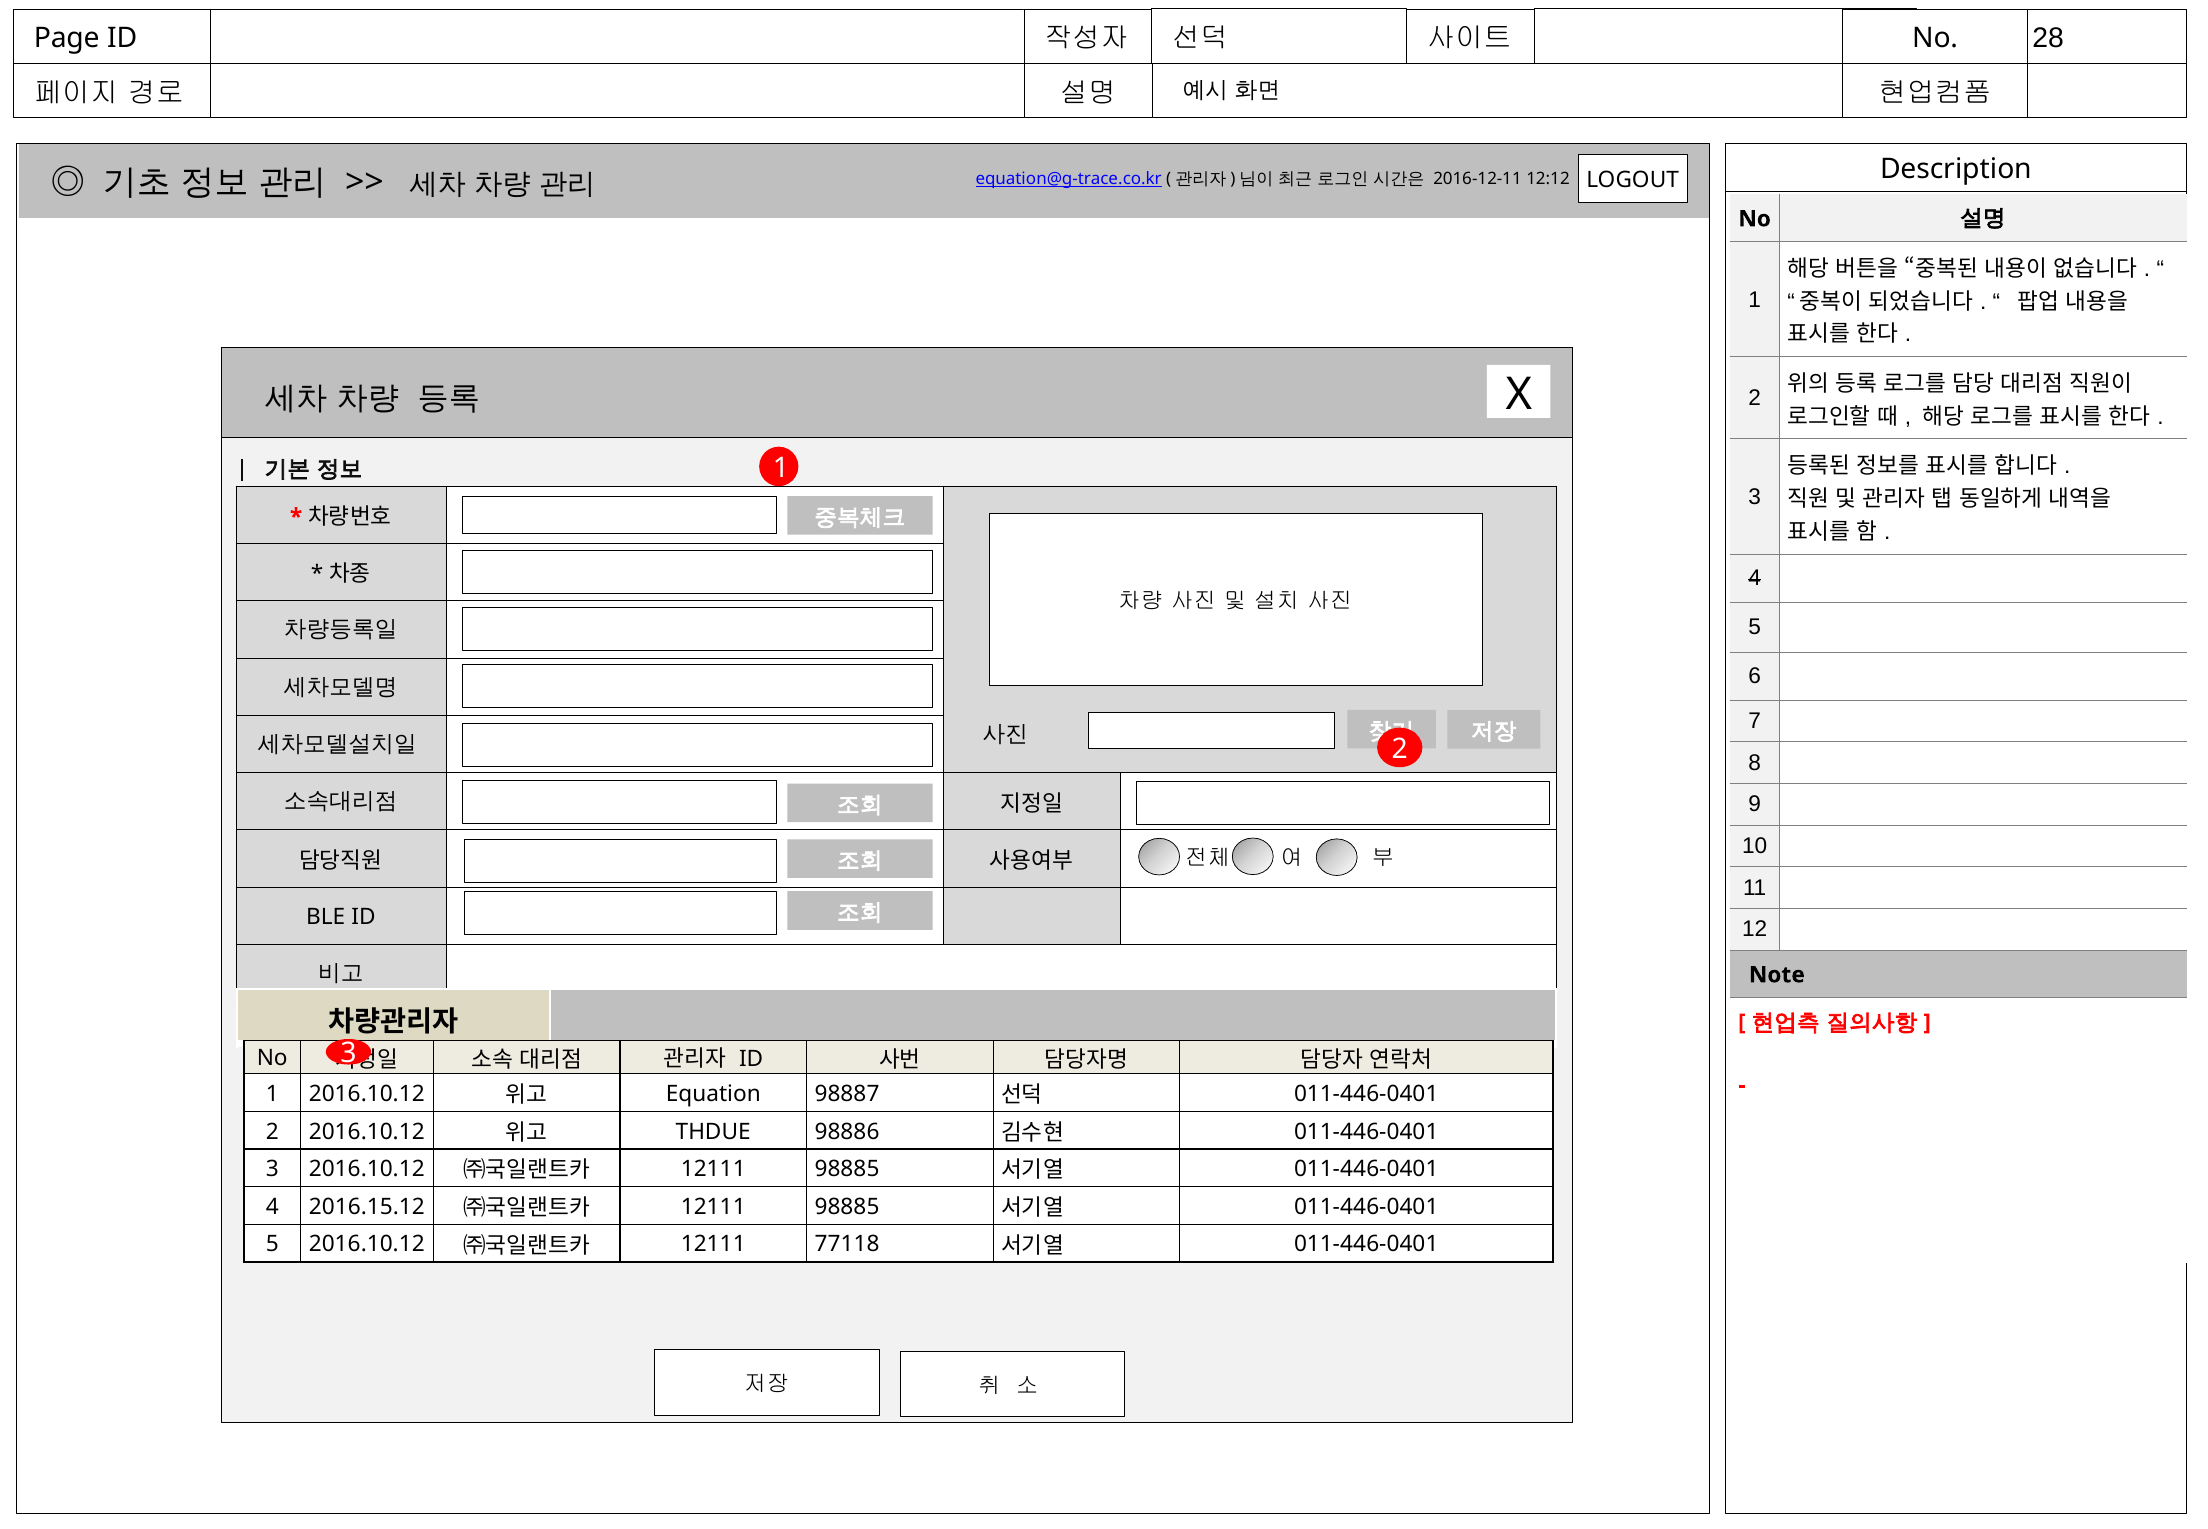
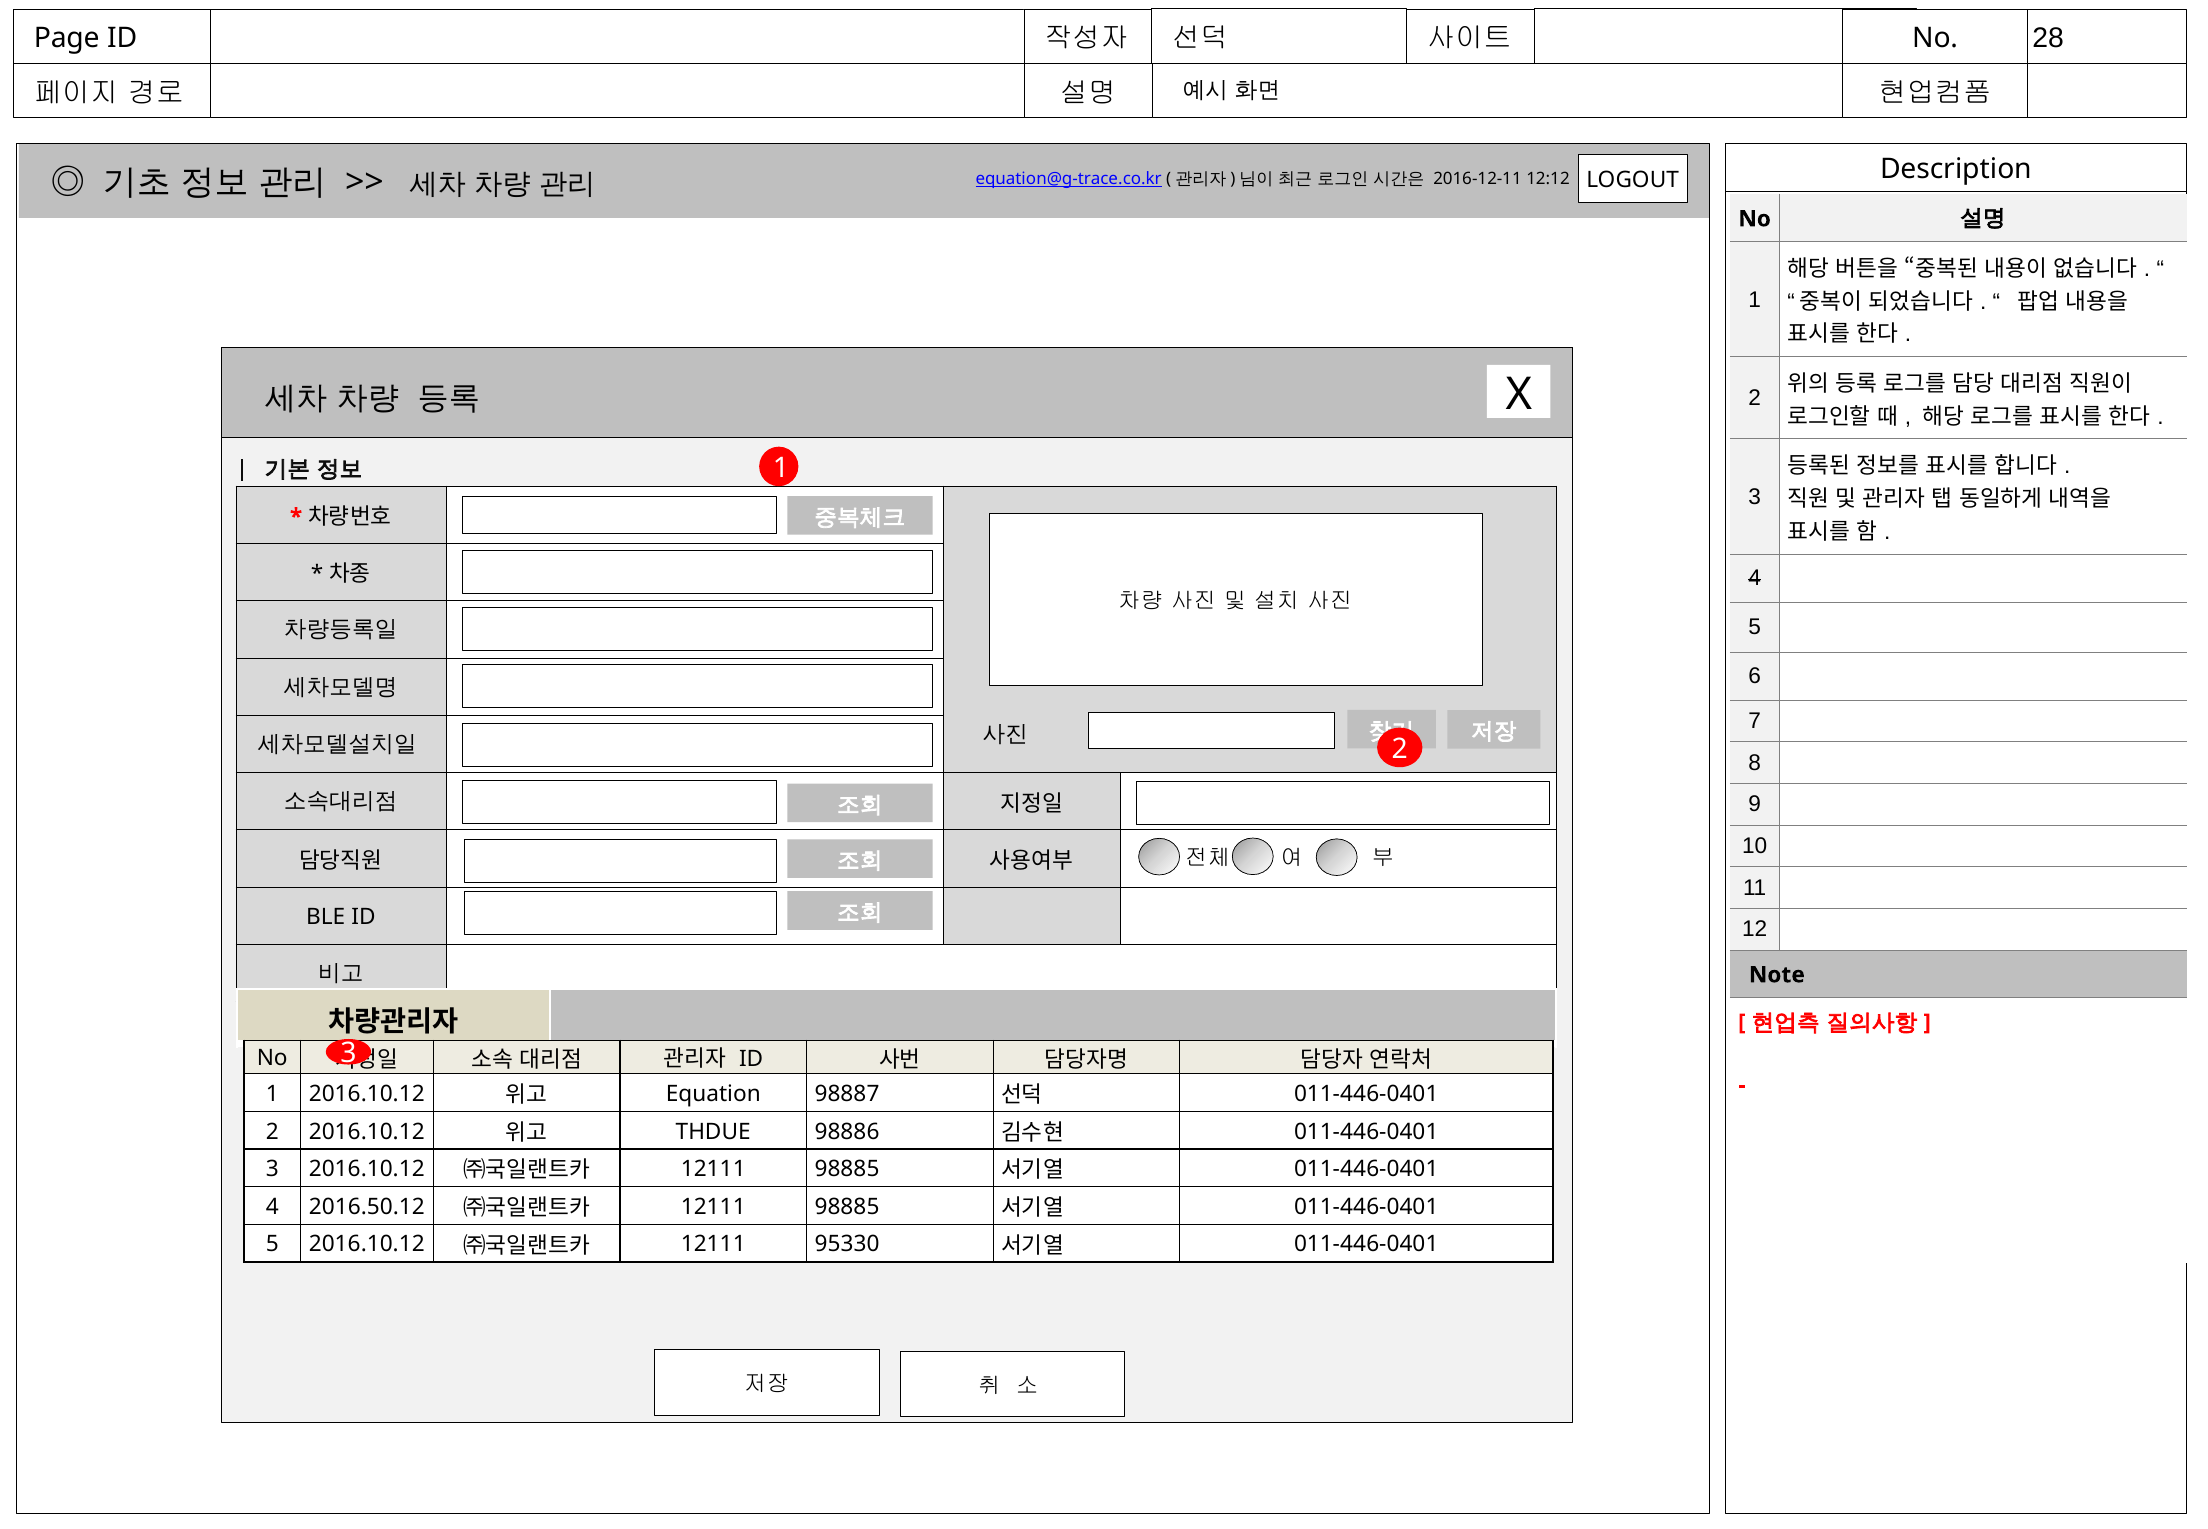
2016.15.12: 2016.15.12 -> 2016.50.12
77118: 77118 -> 95330
